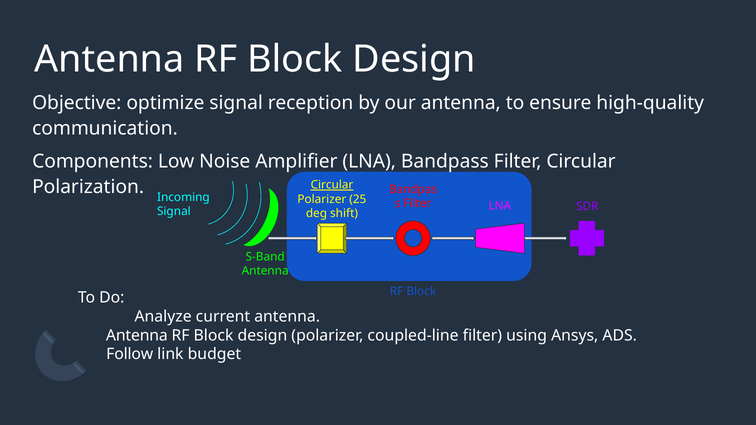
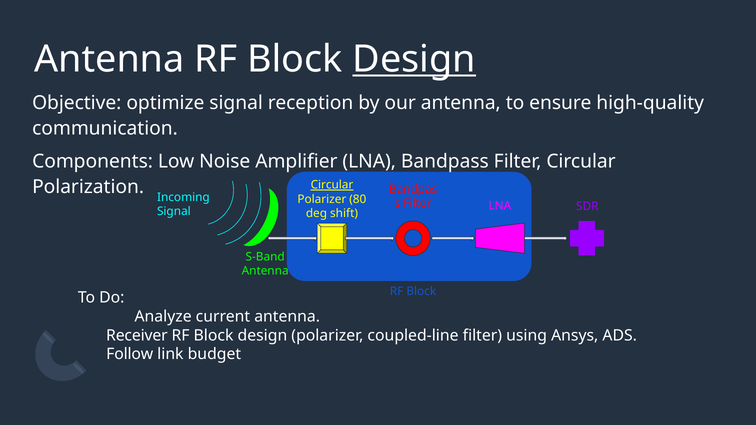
Design at (414, 59) underline: none -> present
25: 25 -> 80
Antenna at (137, 336): Antenna -> Receiver
